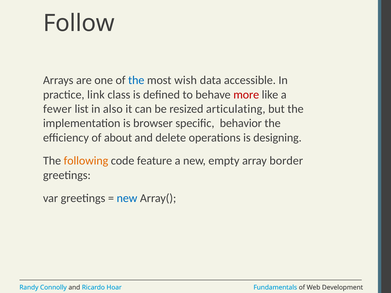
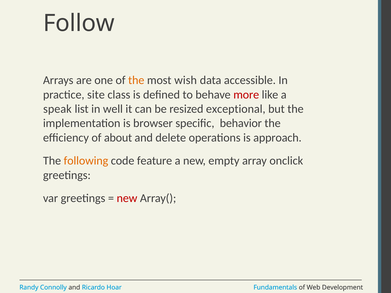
the at (136, 80) colour: blue -> orange
link: link -> site
fewer: fewer -> speak
also: also -> well
articulating: articulating -> exceptional
designing: designing -> approach
border: border -> onclick
new at (127, 198) colour: blue -> red
